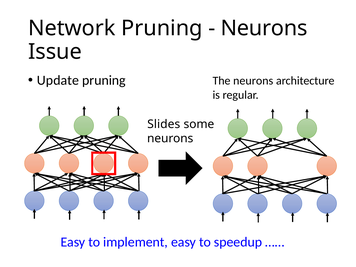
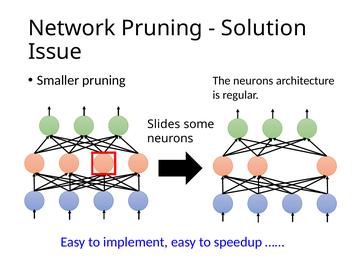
Neurons at (264, 28): Neurons -> Solution
Update: Update -> Smaller
